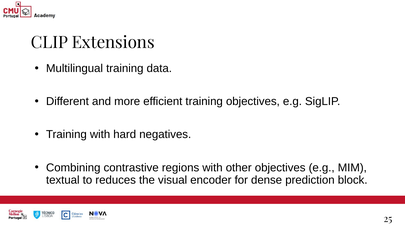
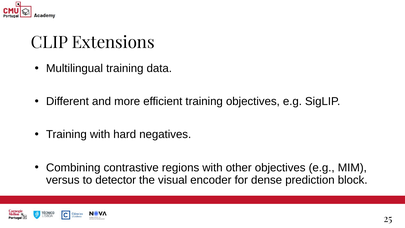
textual: textual -> versus
reduces: reduces -> detector
